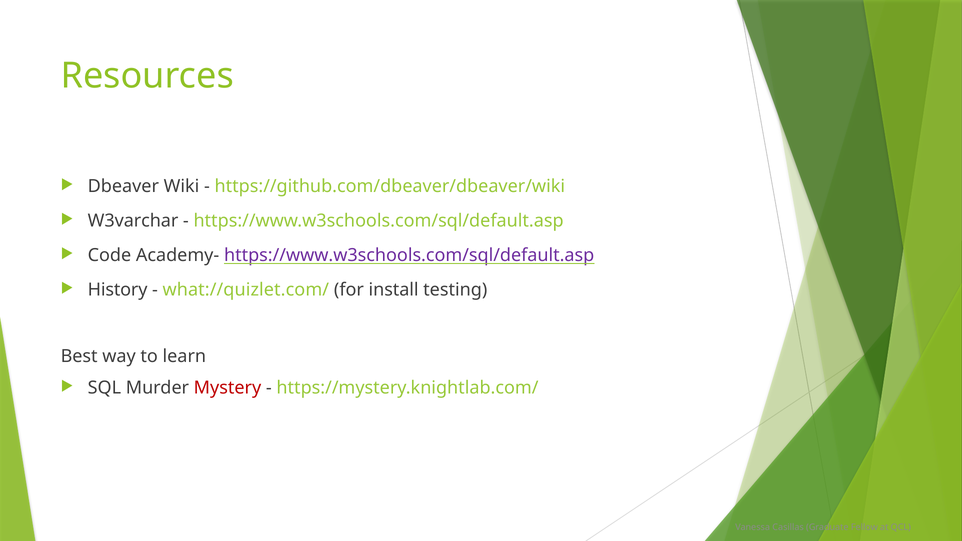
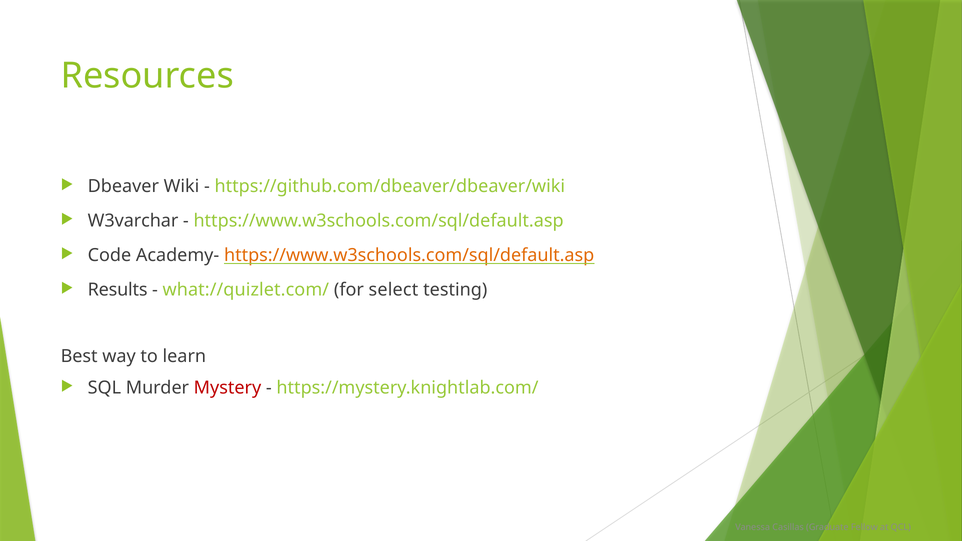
https://www.w3schools.com/sql/default.asp at (409, 255) colour: purple -> orange
History: History -> Results
install: install -> select
